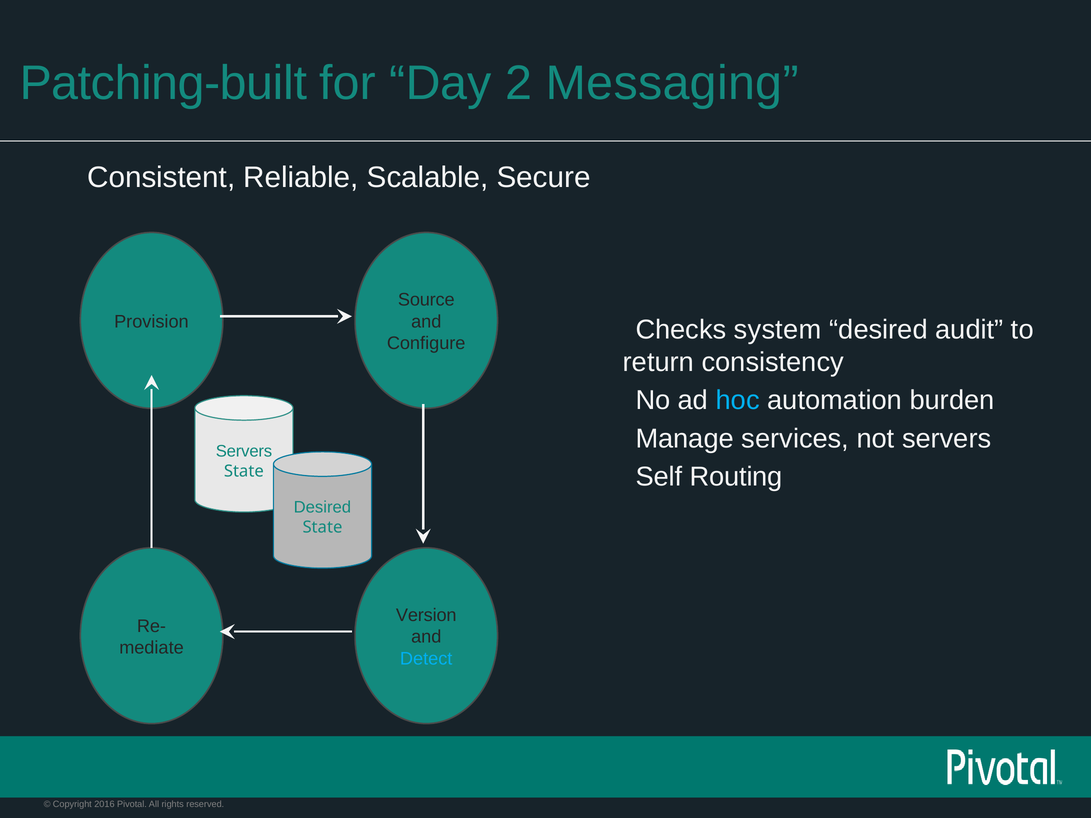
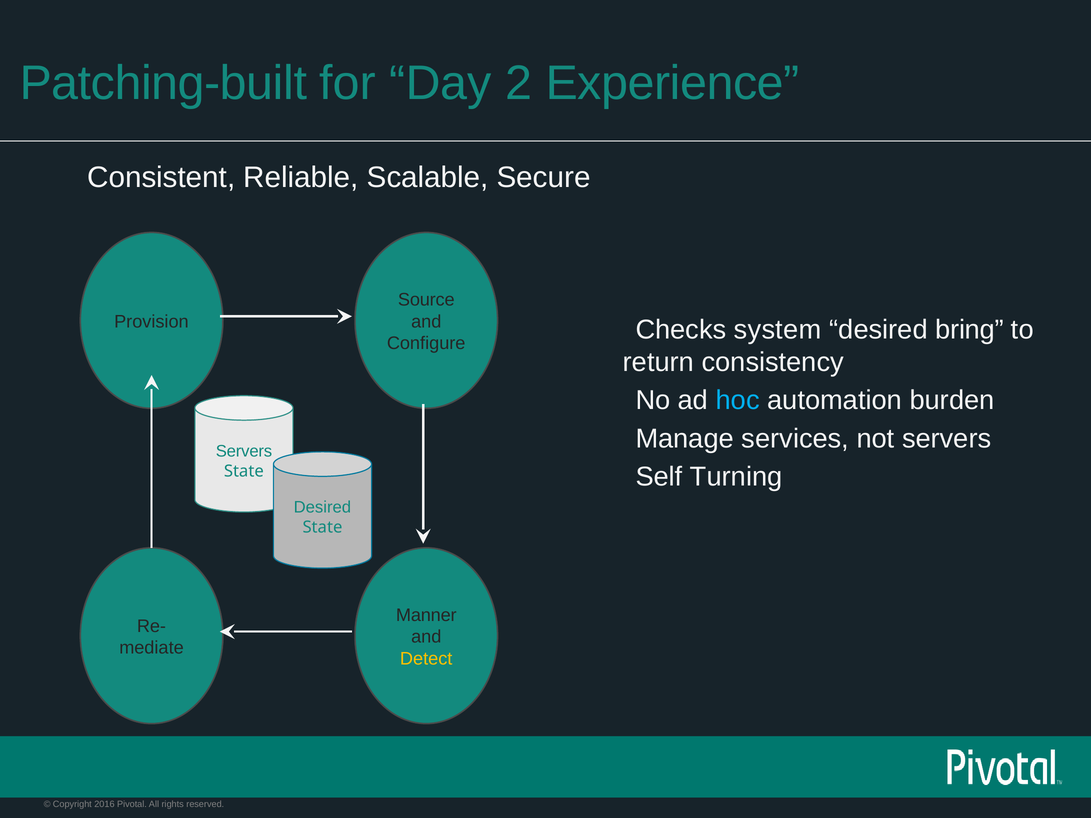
Messaging: Messaging -> Experience
audit: audit -> bring
Routing: Routing -> Turning
Version: Version -> Manner
Detect colour: light blue -> yellow
